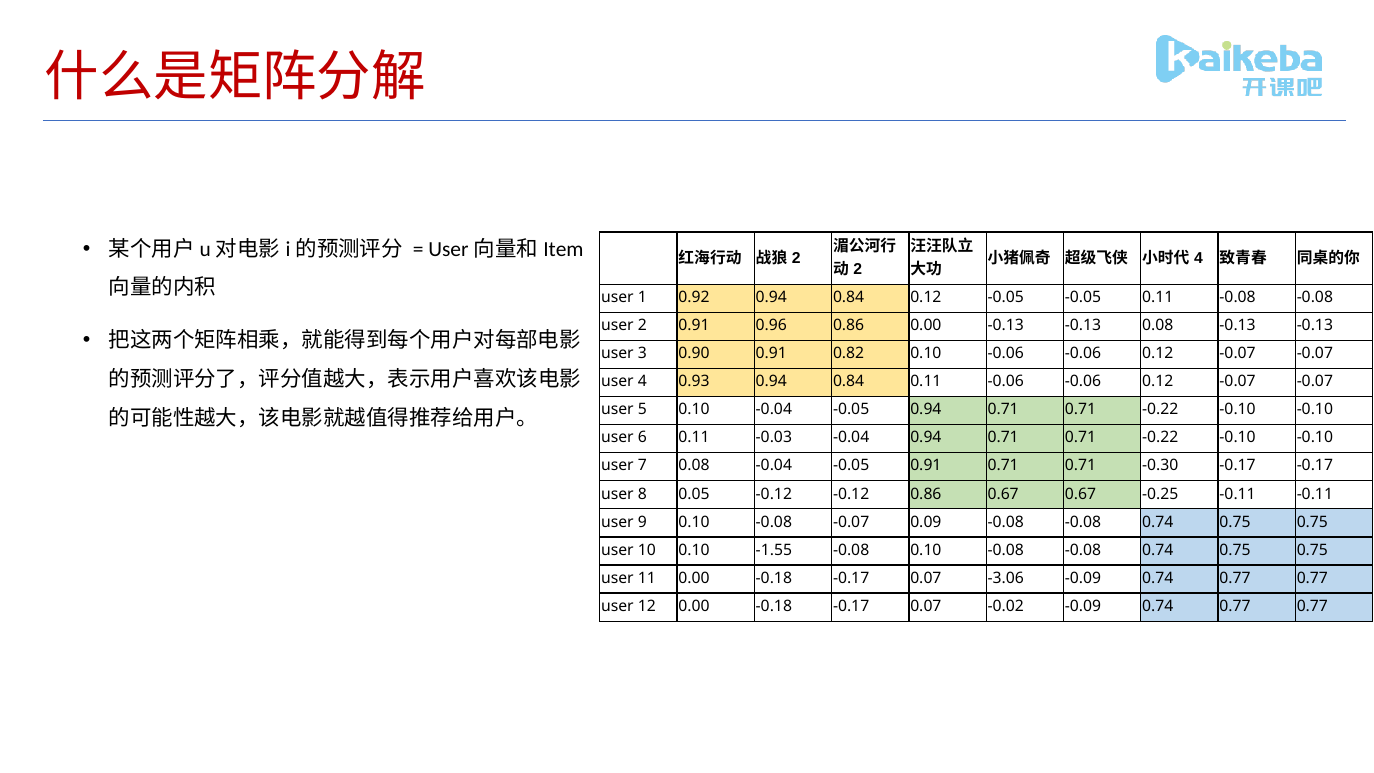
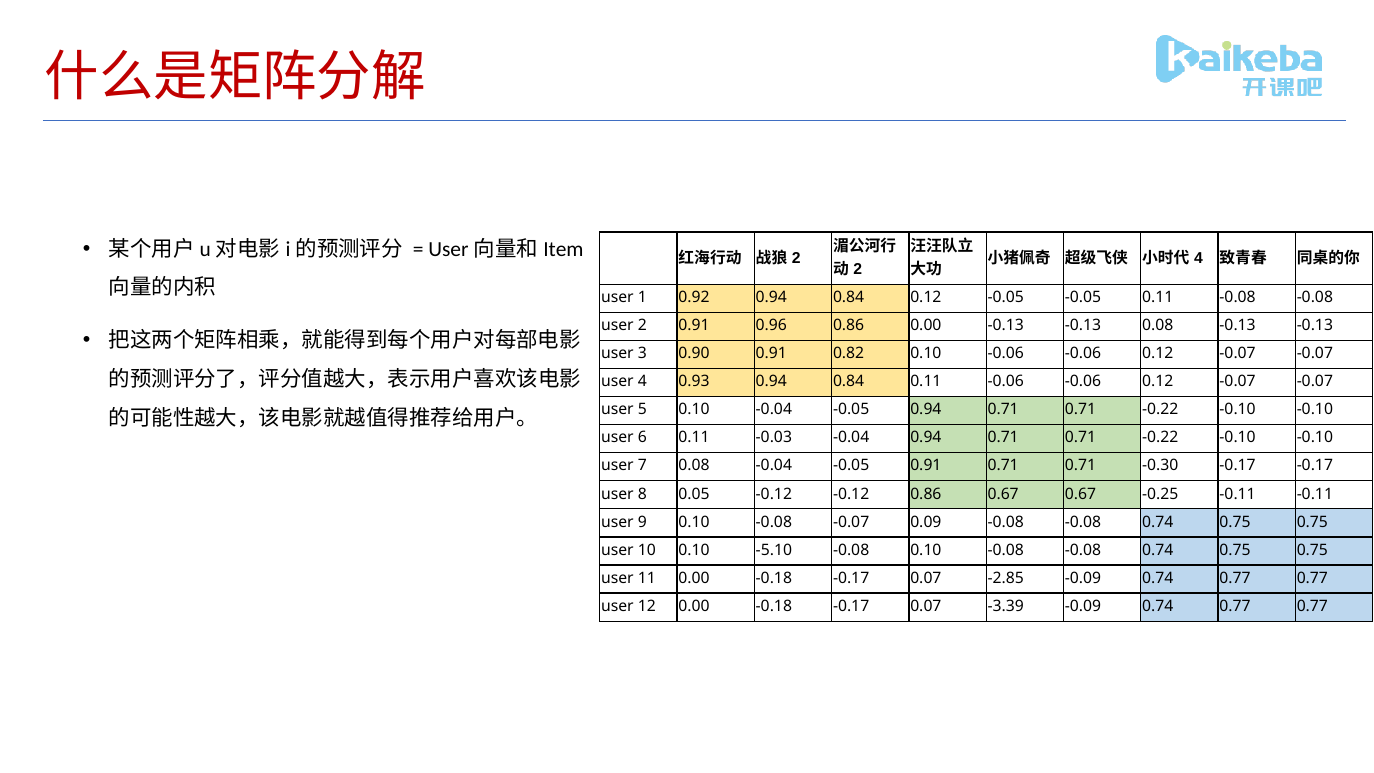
-1.55: -1.55 -> -5.10
-3.06: -3.06 -> -2.85
-0.02: -0.02 -> -3.39
